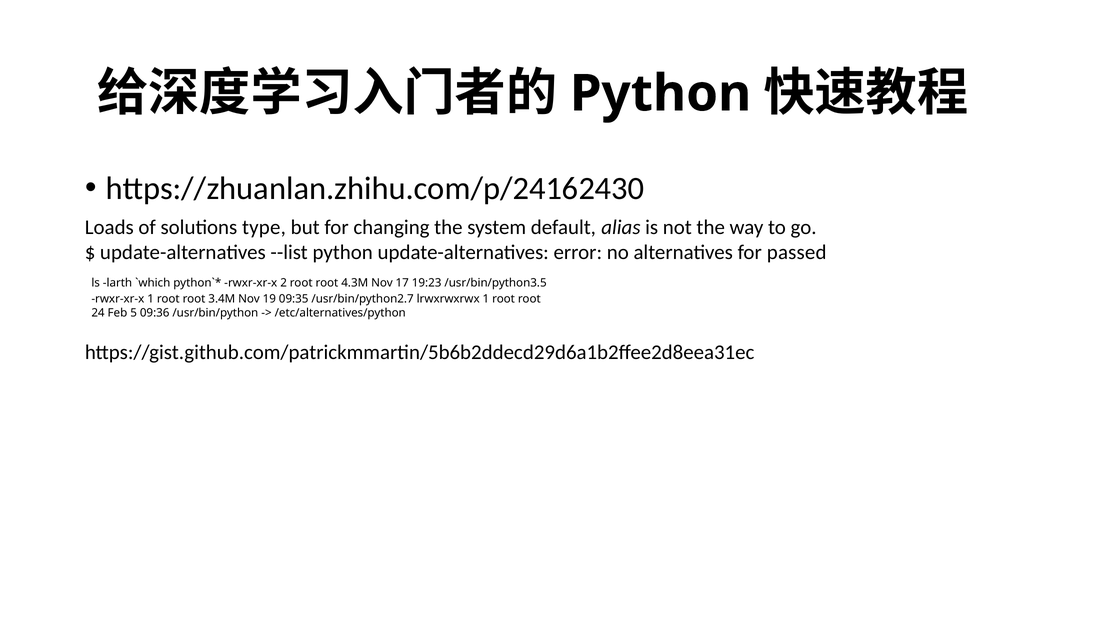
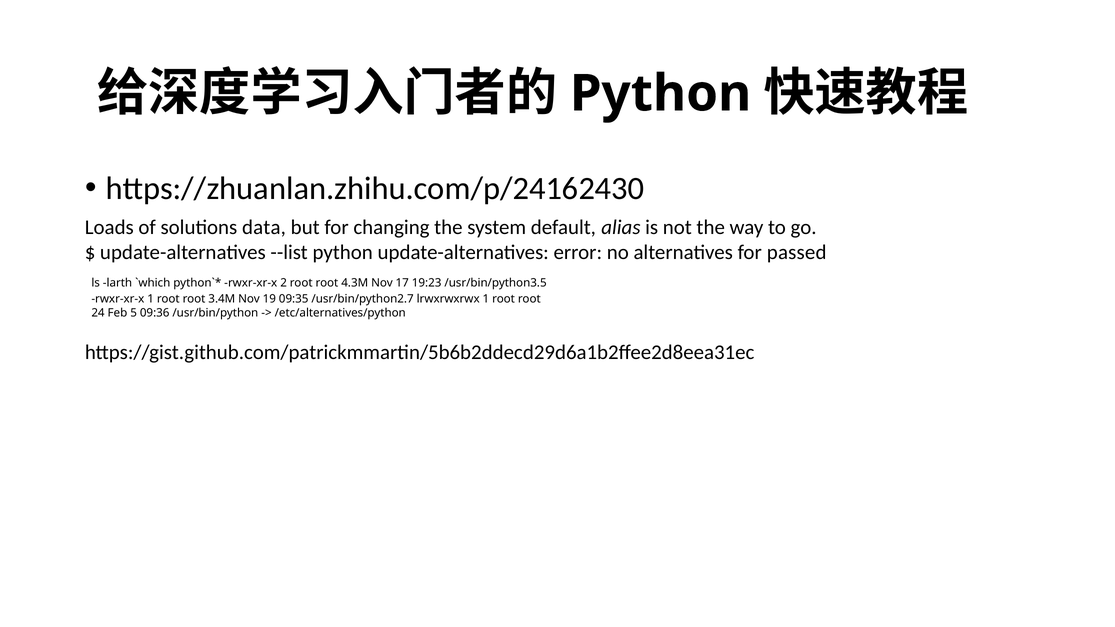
type: type -> data
